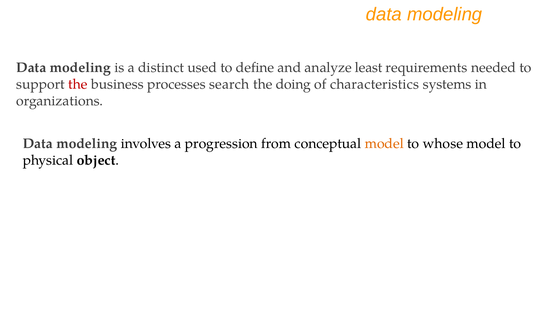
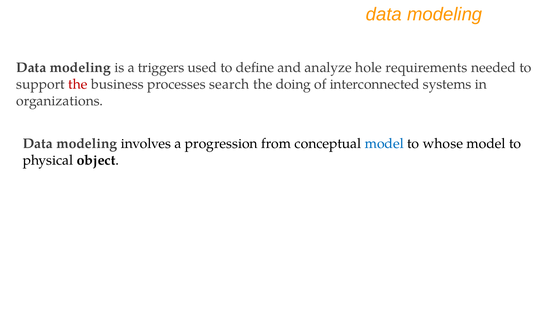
distinct: distinct -> triggers
least: least -> hole
characteristics: characteristics -> interconnected
model at (384, 143) colour: orange -> blue
